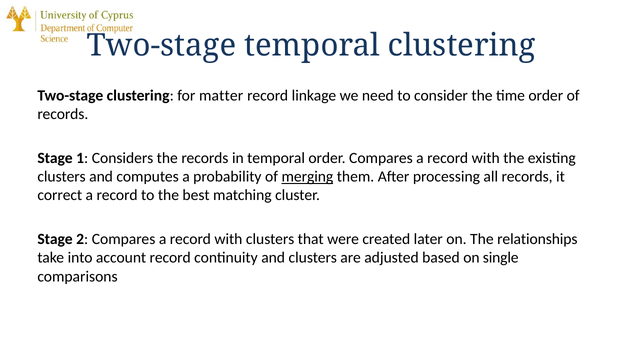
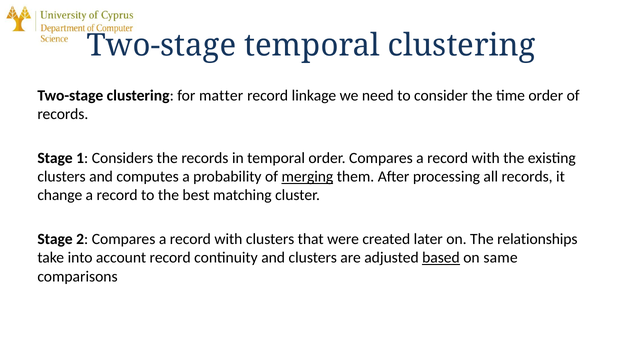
correct: correct -> change
based underline: none -> present
single: single -> same
